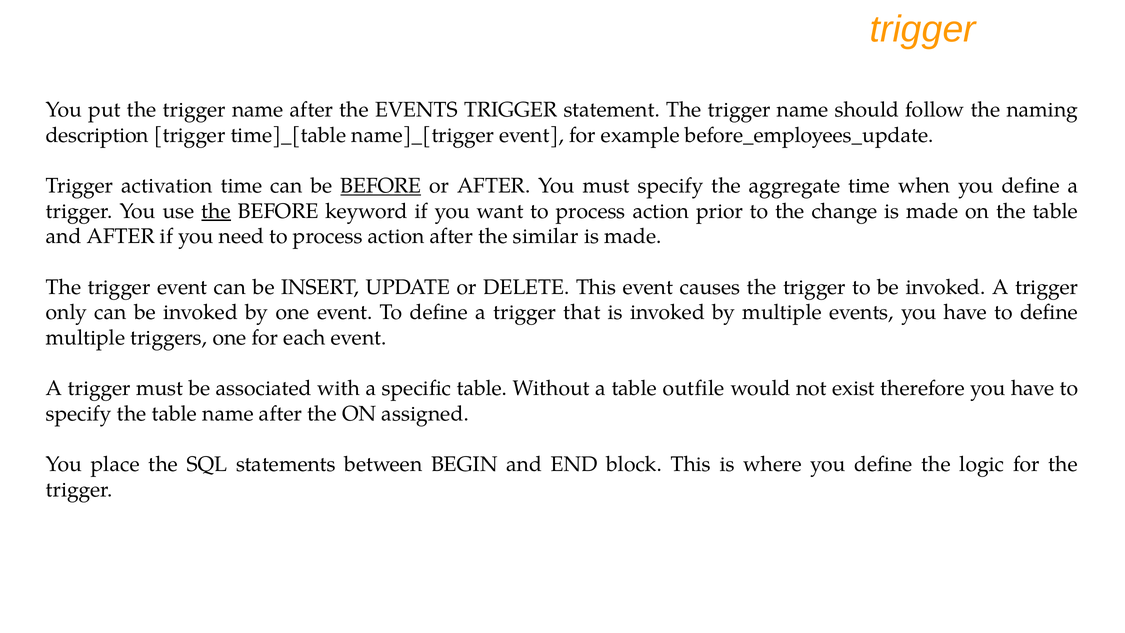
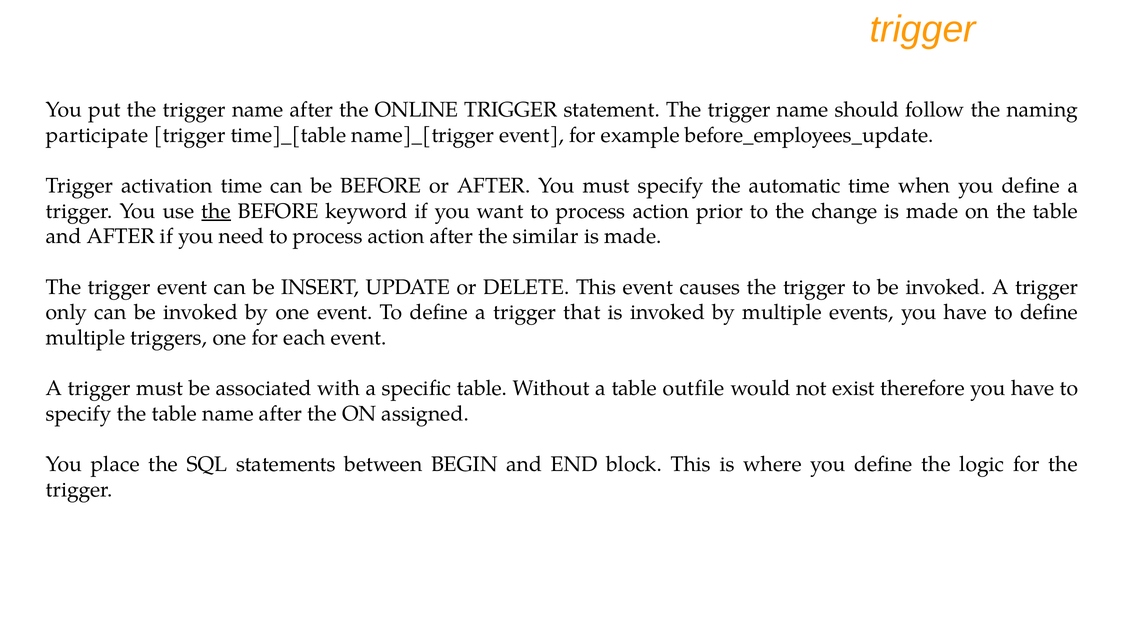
the EVENTS: EVENTS -> ONLINE
description: description -> participate
BEFORE at (381, 186) underline: present -> none
aggregate: aggregate -> automatic
